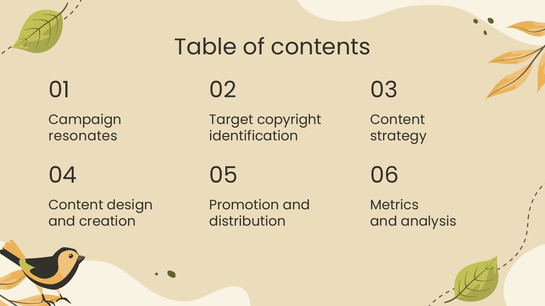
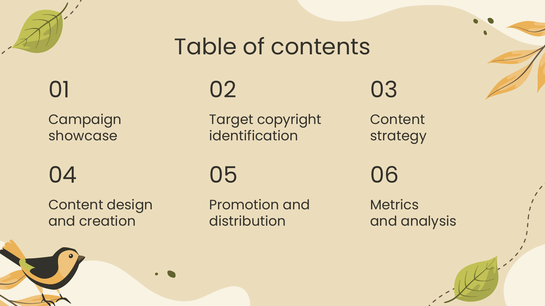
resonates: resonates -> showcase
